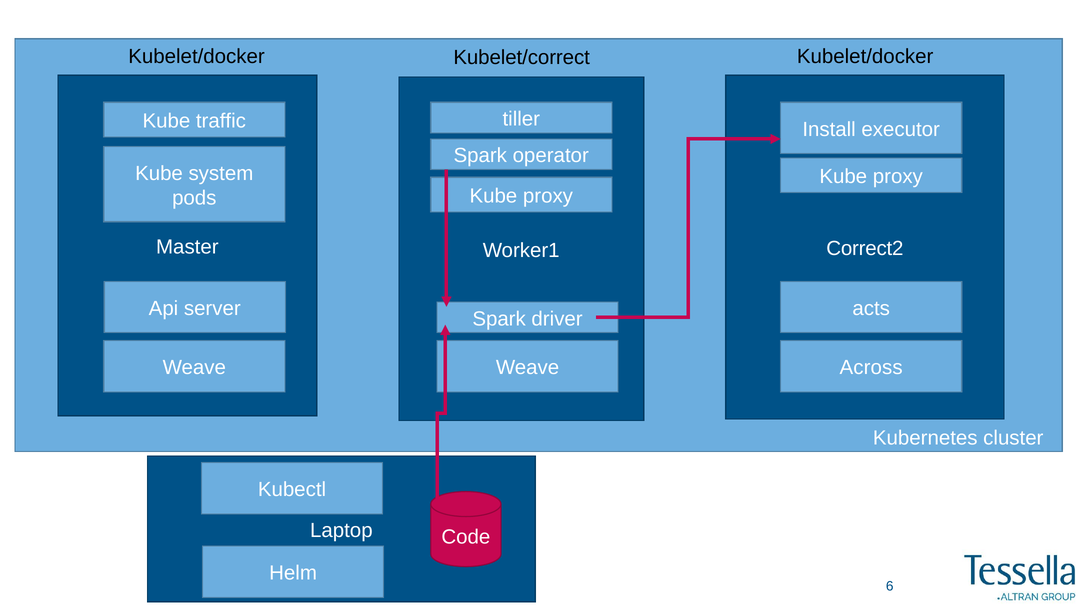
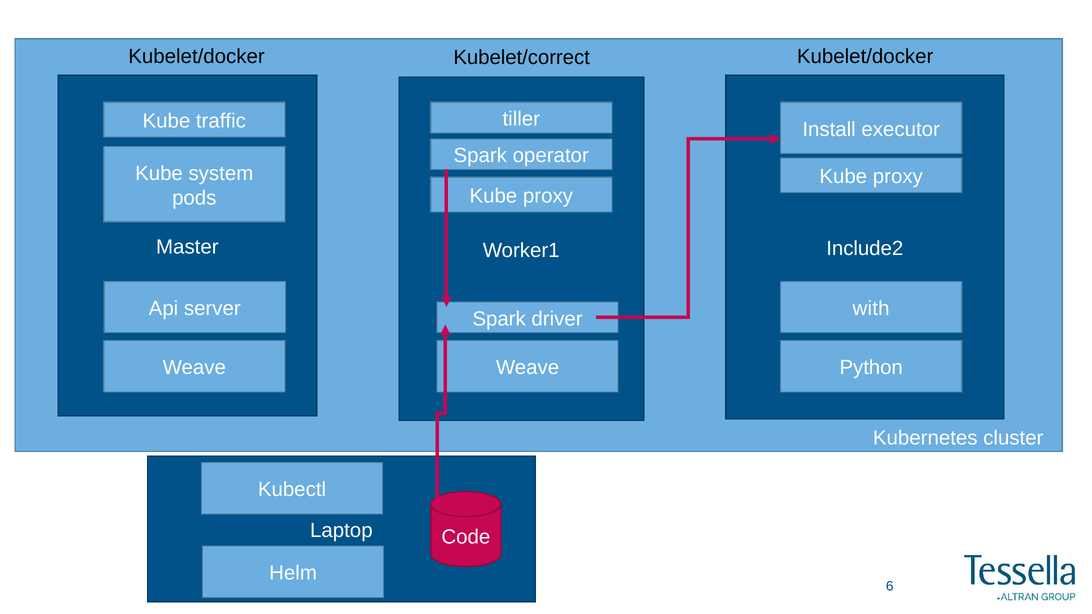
Correct2: Correct2 -> Include2
acts: acts -> with
Across: Across -> Python
